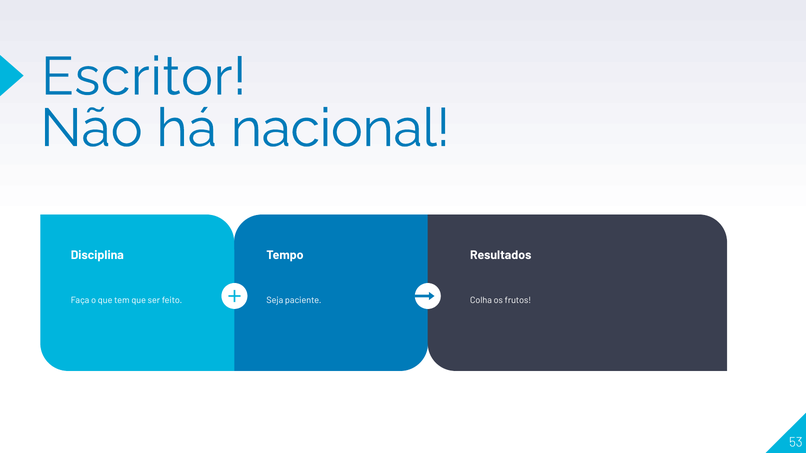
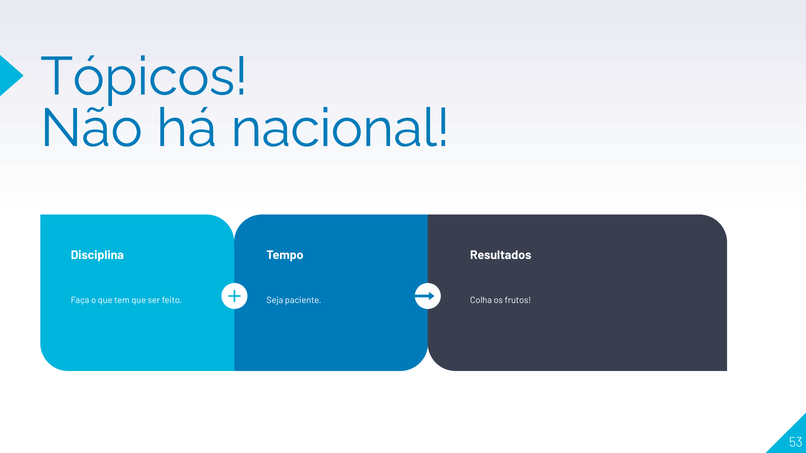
Escritor: Escritor -> Tópicos
